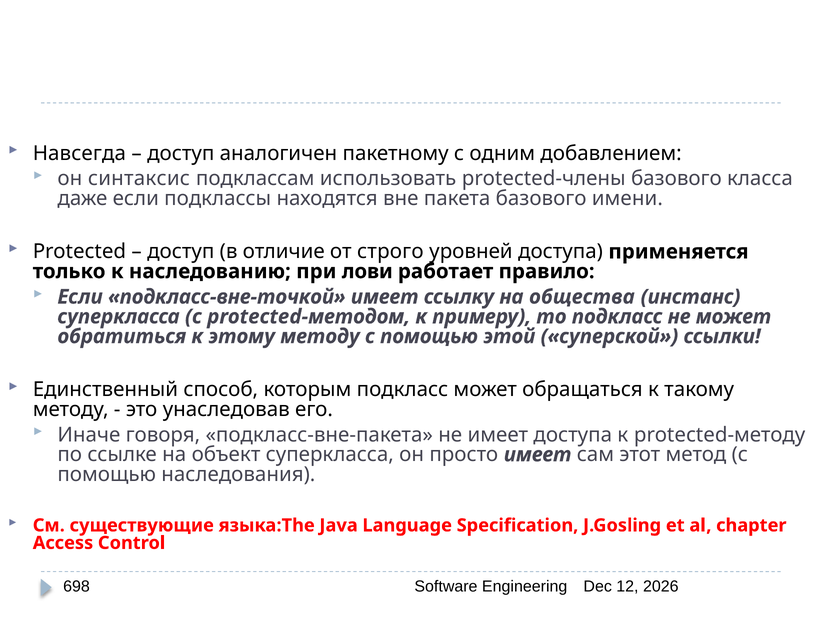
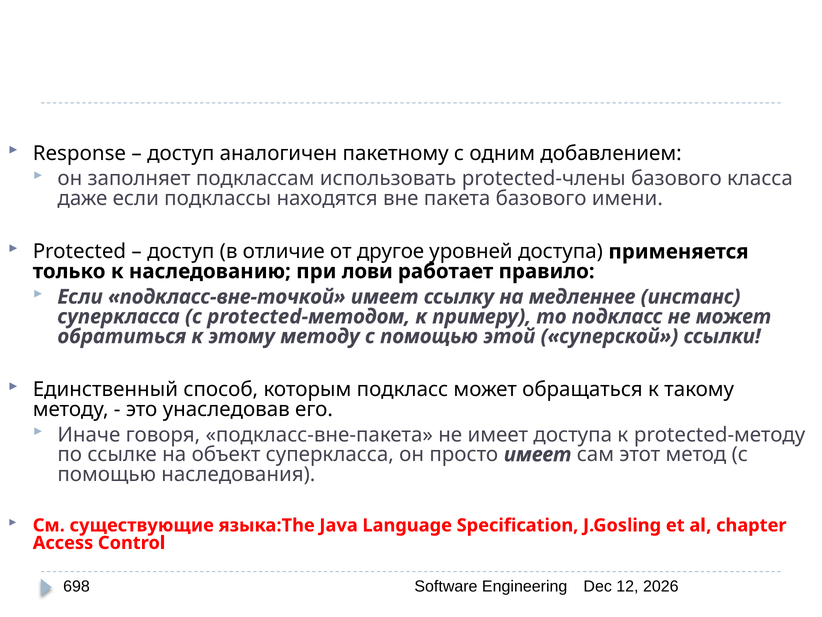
Навсегда: Навсегда -> Response
синтаксис: синтаксис -> заполняет
строго: строго -> другое
общества: общества -> медленнее
